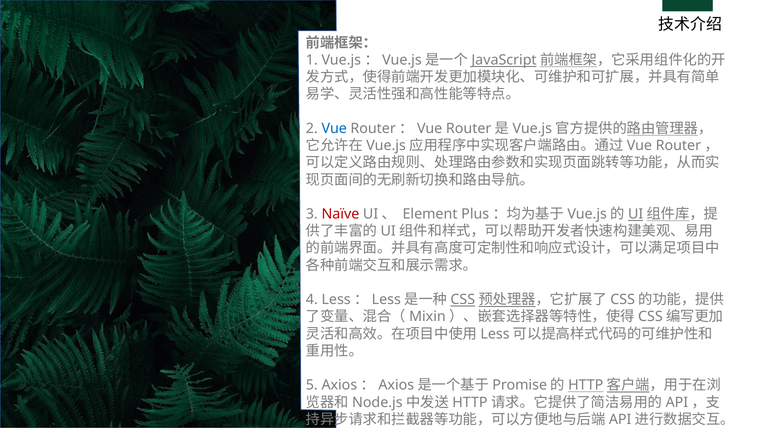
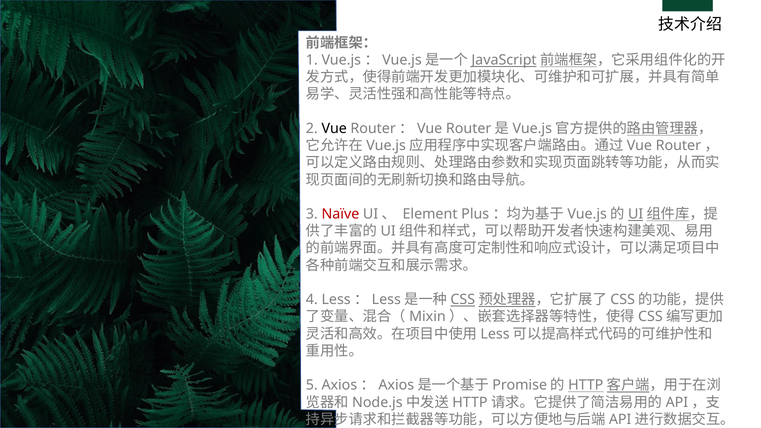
Vue colour: blue -> black
